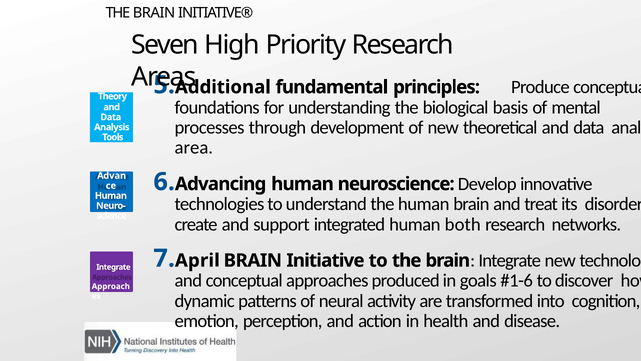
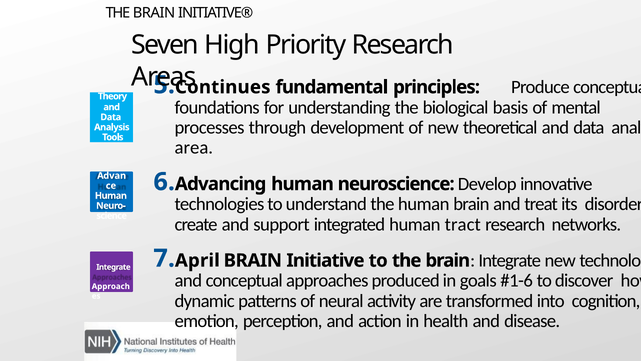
Additional: Additional -> Continues
both: both -> tract
